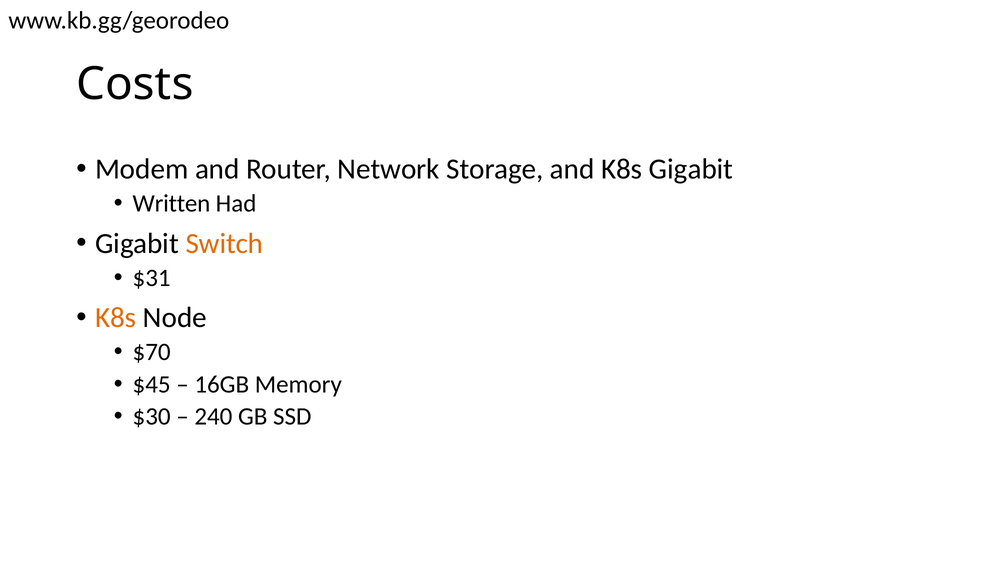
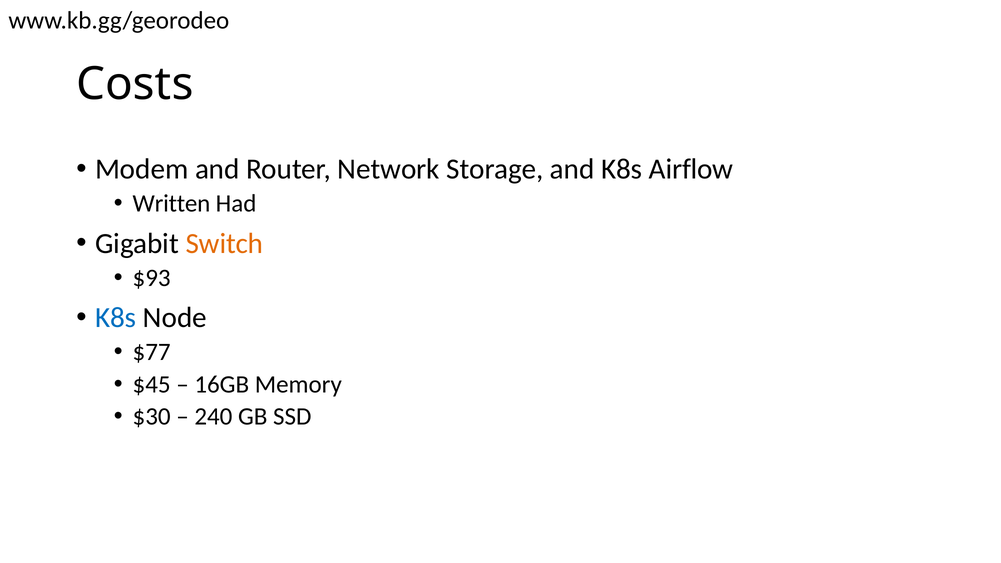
K8s Gigabit: Gigabit -> Airflow
$31: $31 -> $93
K8s at (116, 318) colour: orange -> blue
$70: $70 -> $77
